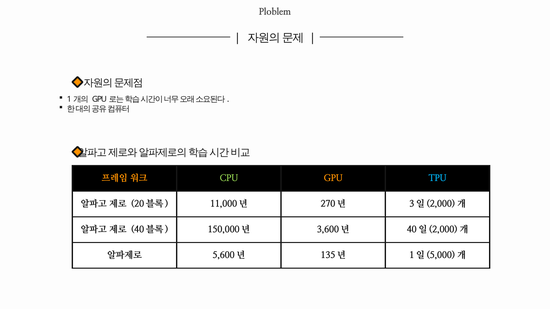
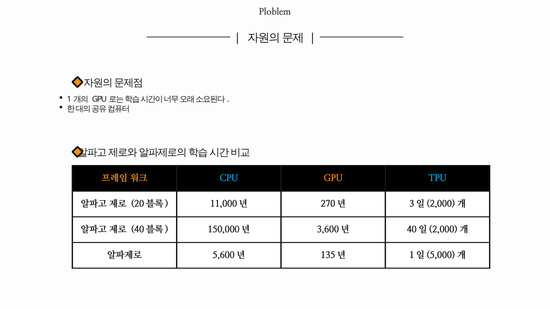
CPU colour: light green -> light blue
